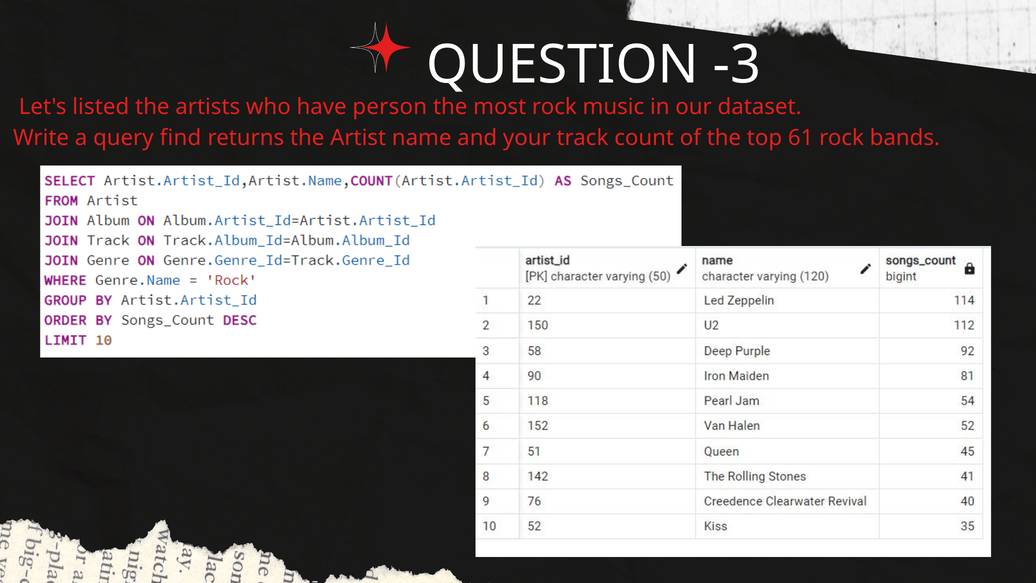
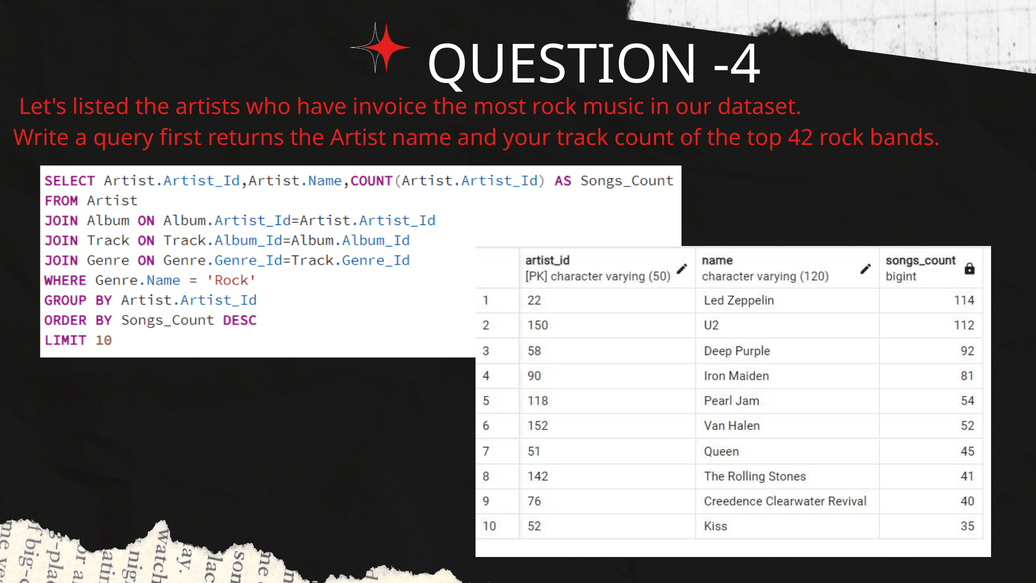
-3: -3 -> -4
person: person -> invoice
find: find -> first
61: 61 -> 42
